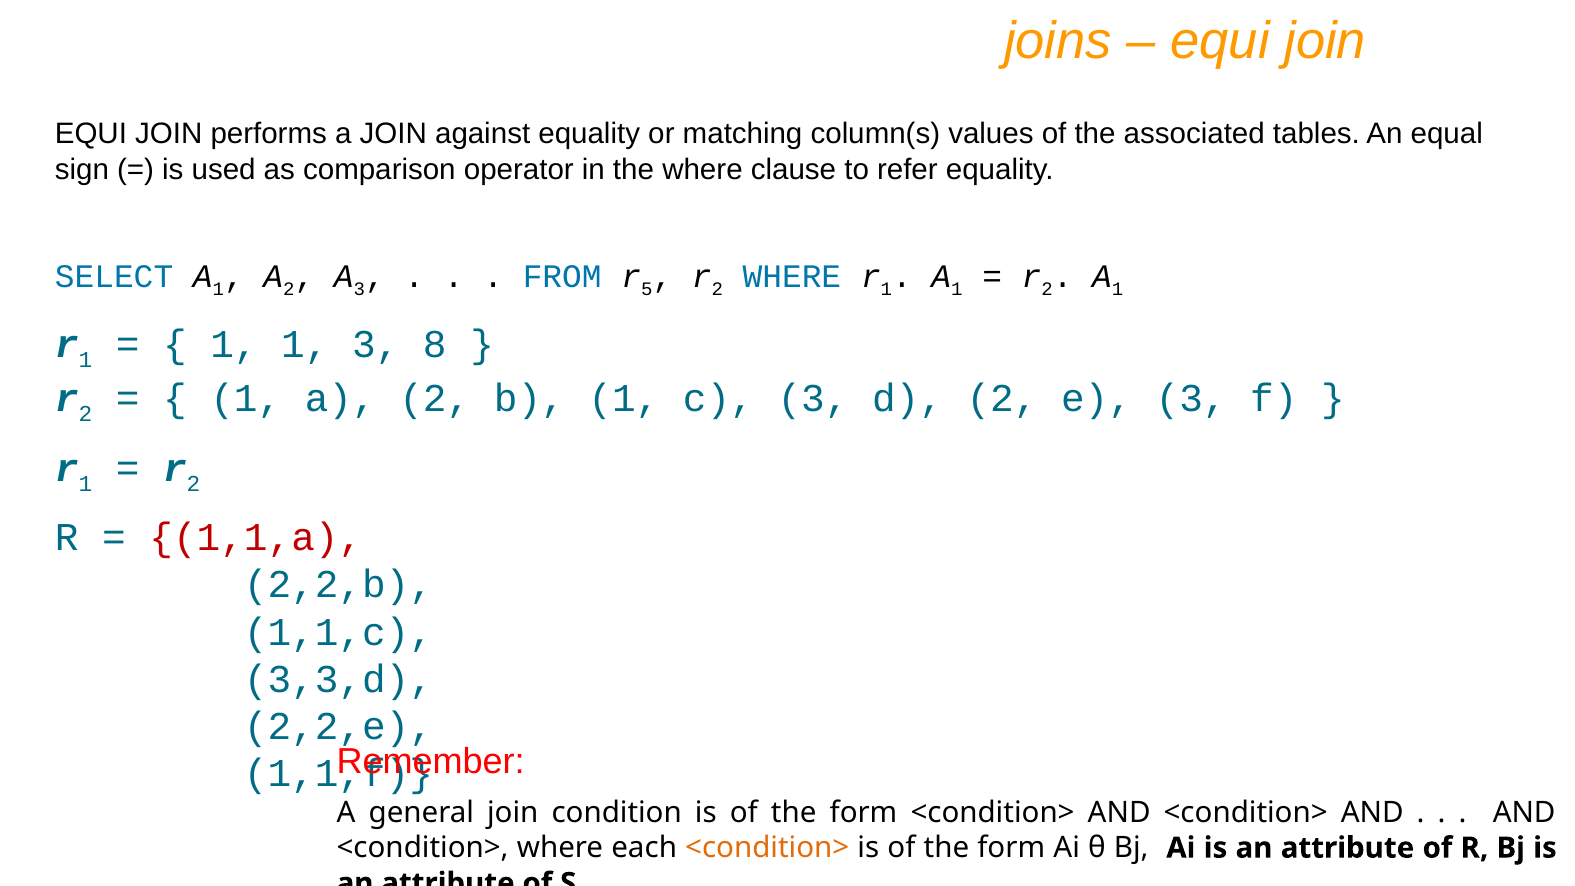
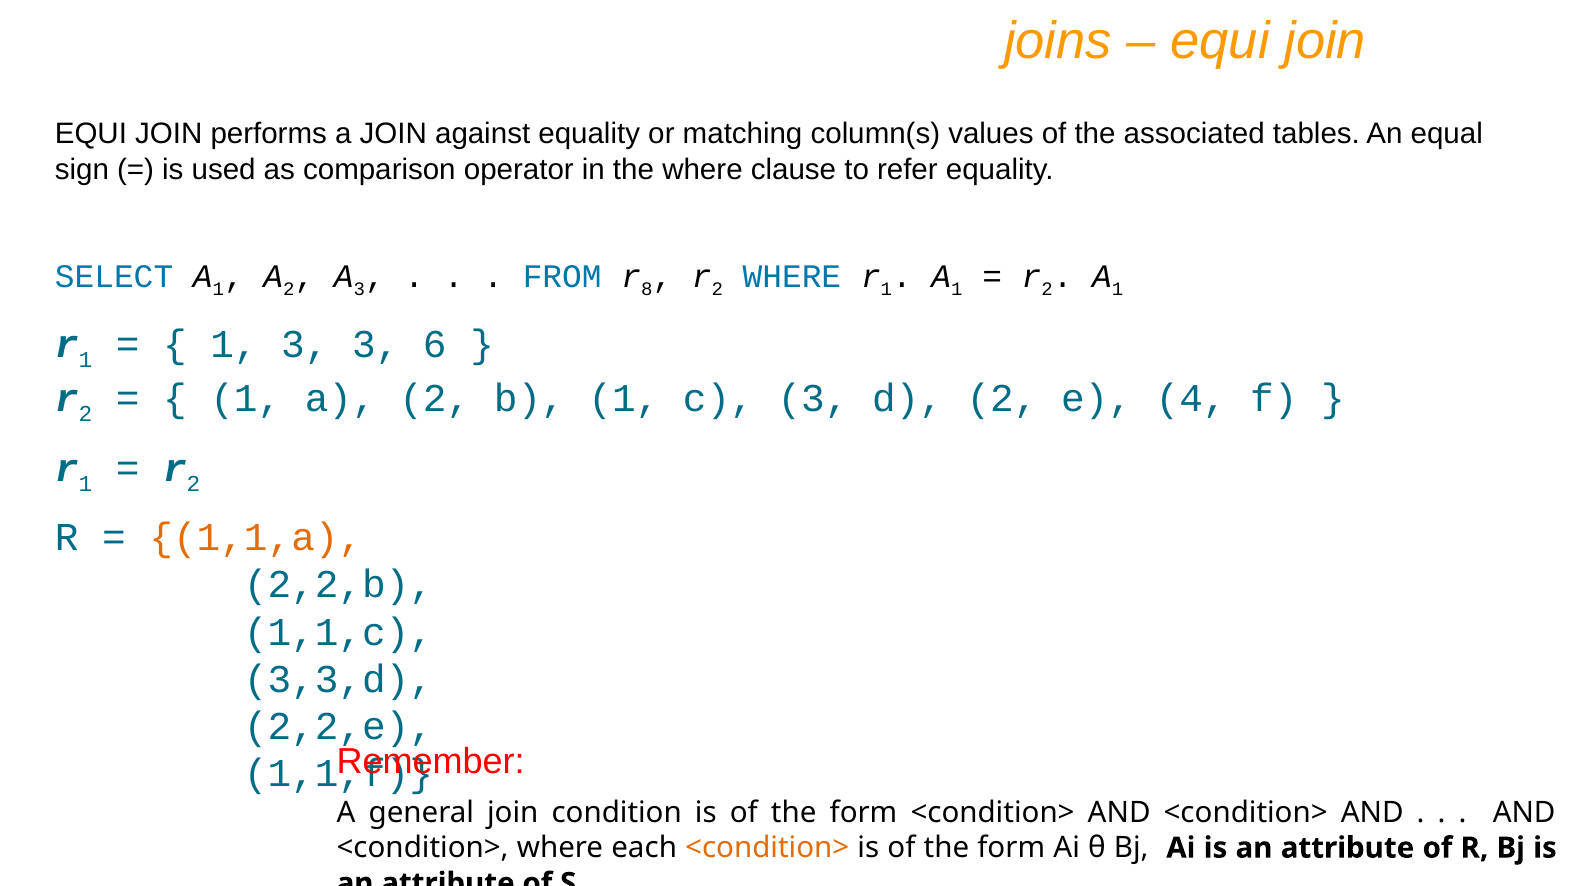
5: 5 -> 8
1 1: 1 -> 3
8: 8 -> 6
e 3: 3 -> 4
1,1,a colour: red -> orange
